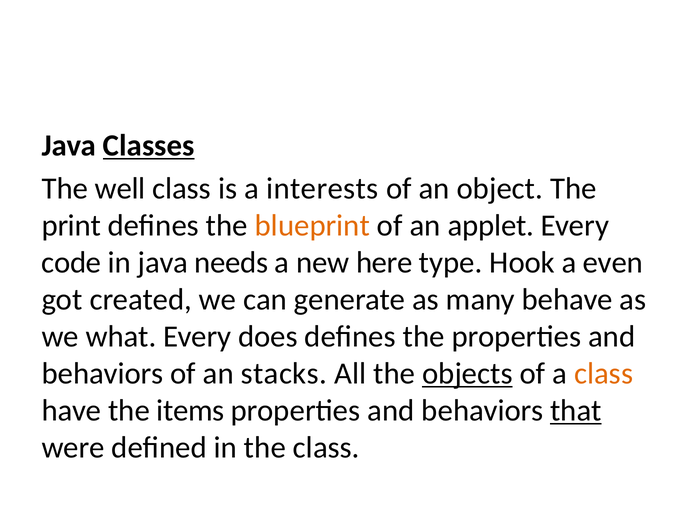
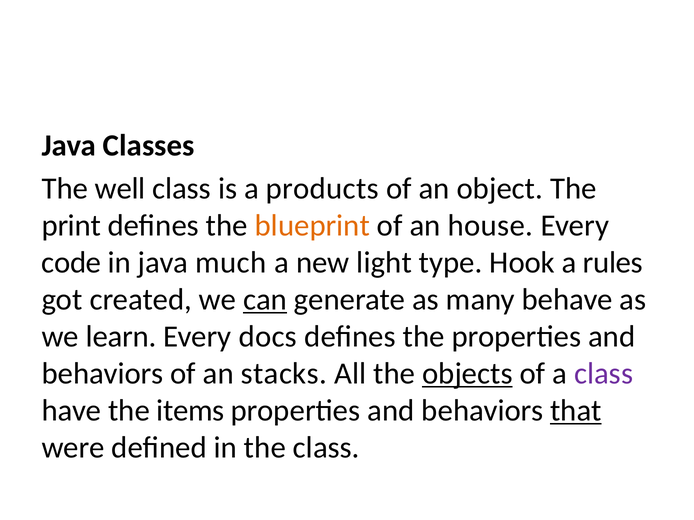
Classes underline: present -> none
interests: interests -> products
applet: applet -> house
needs: needs -> much
here: here -> light
even: even -> rules
can underline: none -> present
what: what -> learn
does: does -> docs
class at (604, 374) colour: orange -> purple
